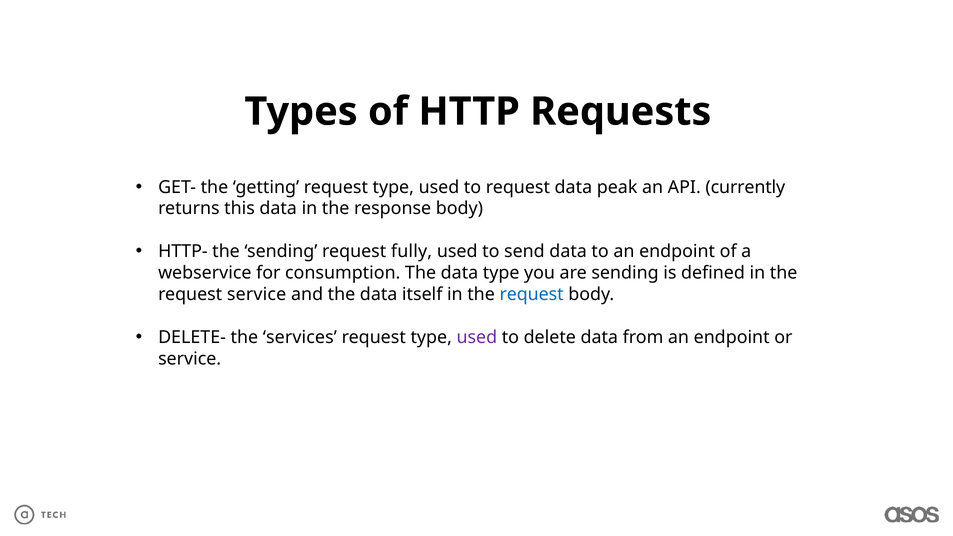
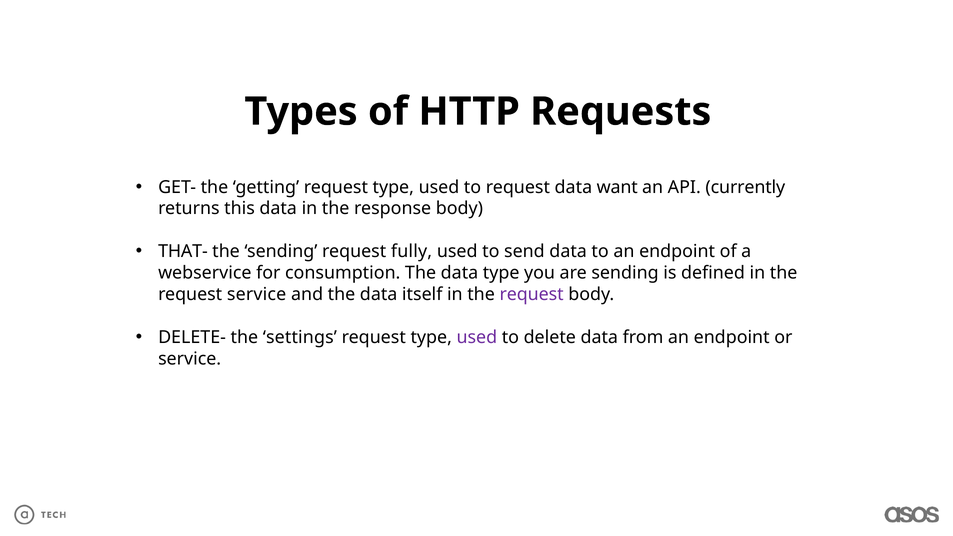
peak: peak -> want
HTTP-: HTTP- -> THAT-
request at (532, 294) colour: blue -> purple
services: services -> settings
